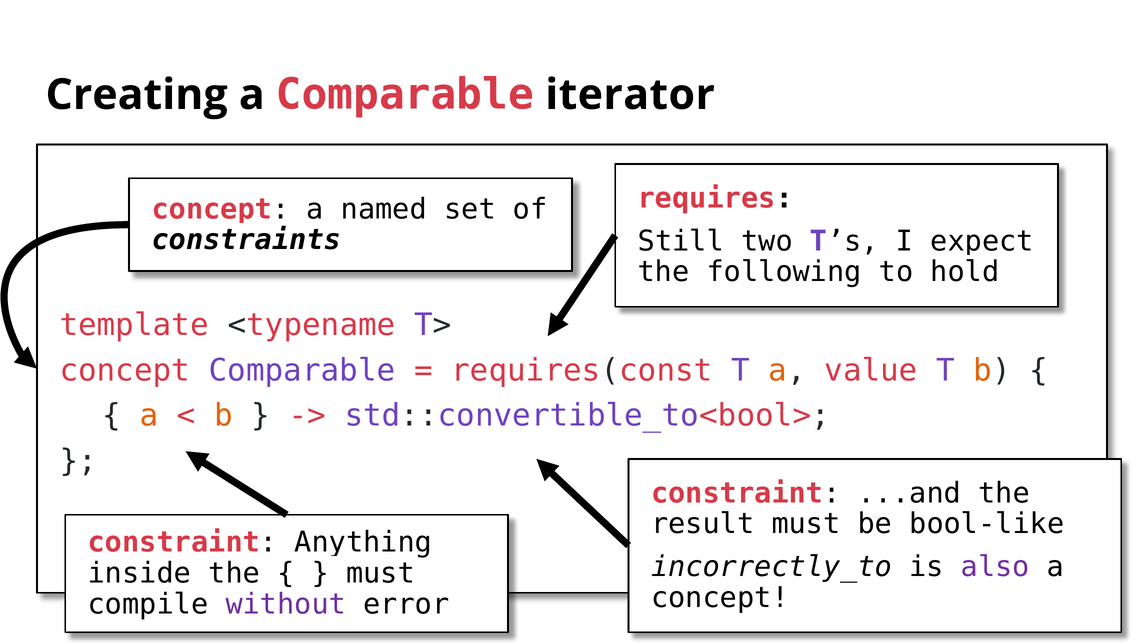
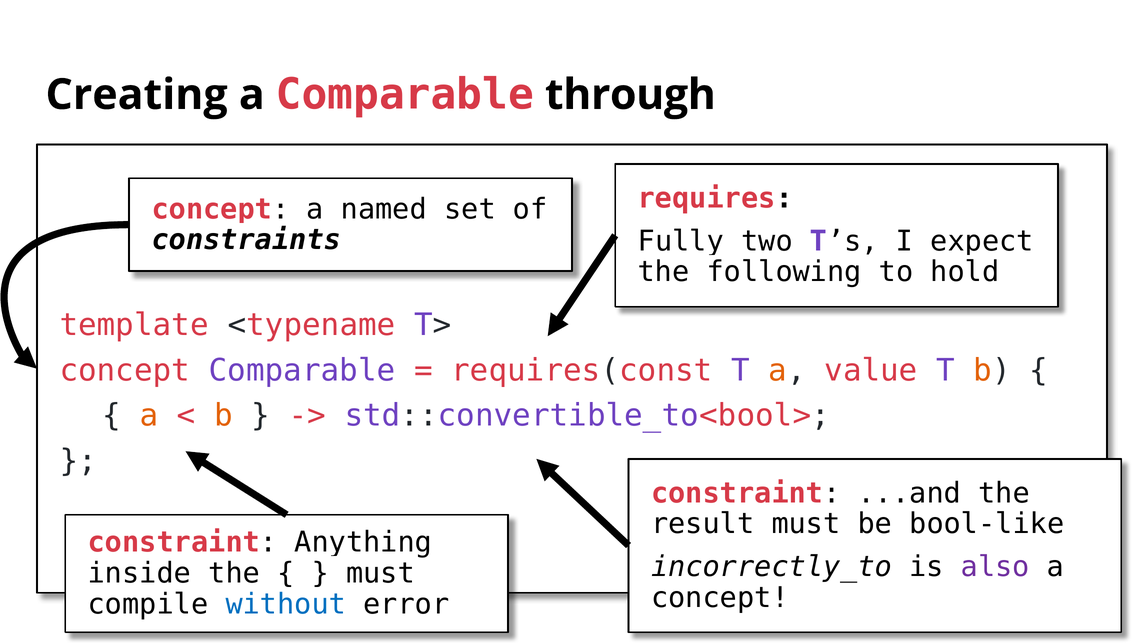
iterator: iterator -> through
Still: Still -> Fully
without colour: purple -> blue
